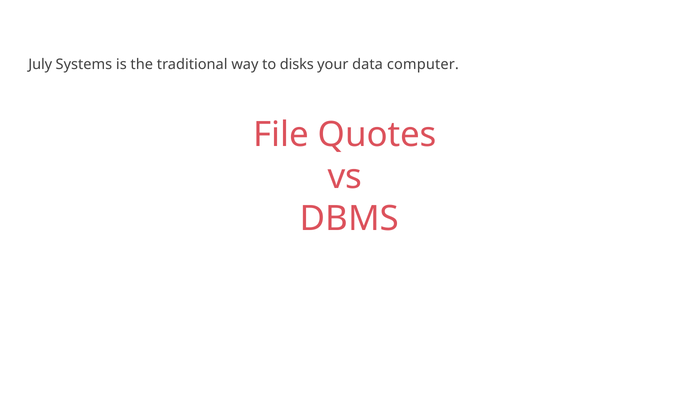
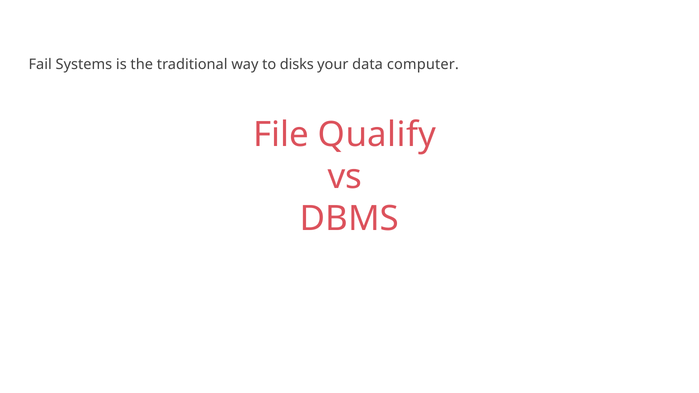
July: July -> Fail
Quotes: Quotes -> Qualify
